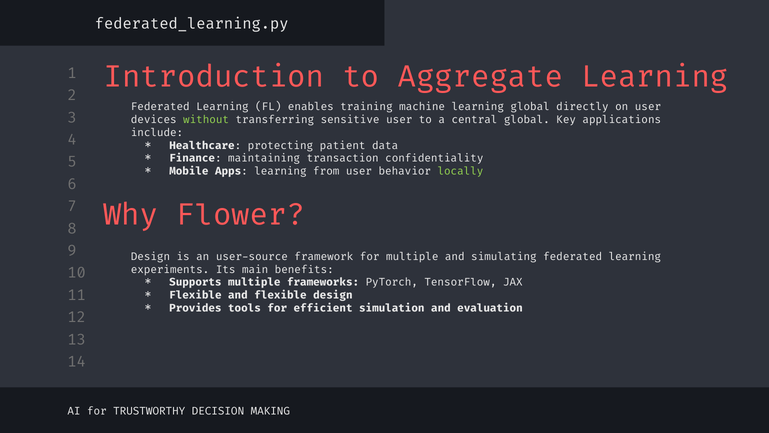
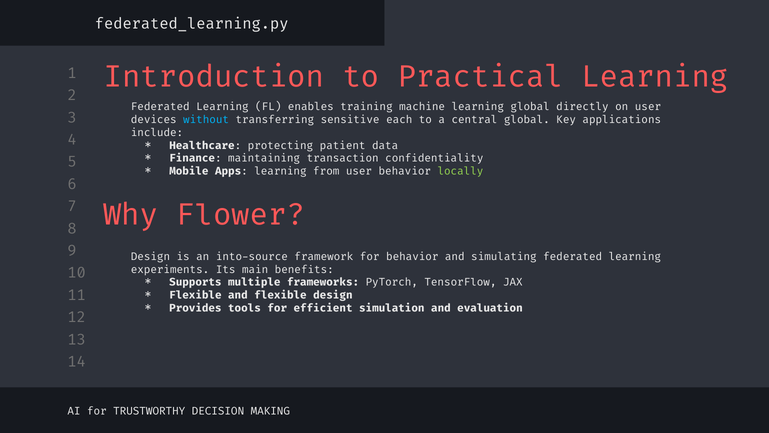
Aggregate: Aggregate -> Practical
without colour: light green -> light blue
sensitive user: user -> each
user-source: user-source -> into-source
for multiple: multiple -> behavior
